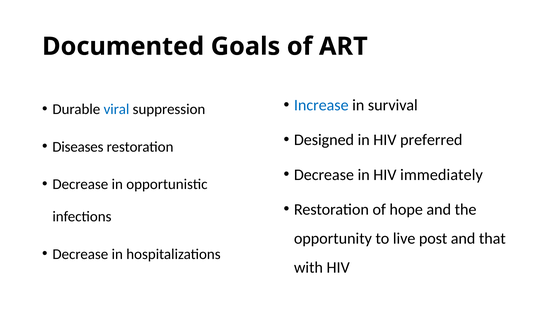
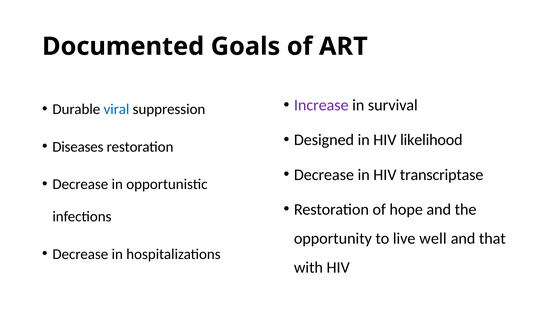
Increase colour: blue -> purple
preferred: preferred -> likelihood
immediately: immediately -> transcriptase
post: post -> well
